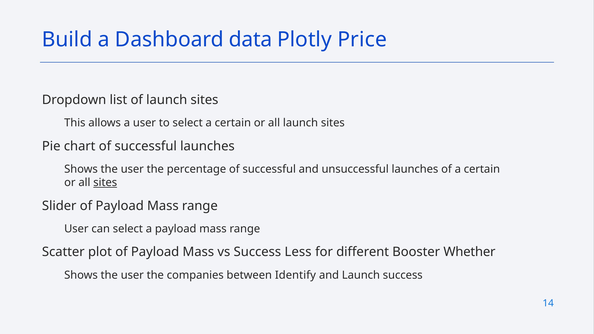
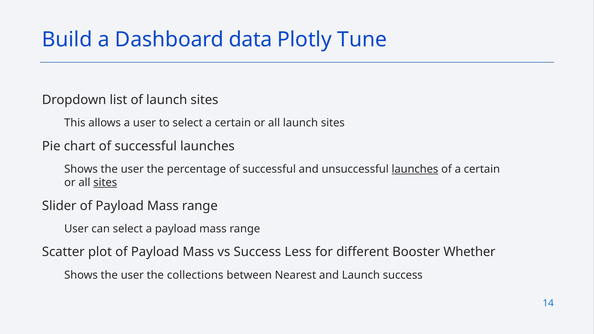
Price: Price -> Tune
launches at (415, 169) underline: none -> present
companies: companies -> collections
Identify: Identify -> Nearest
